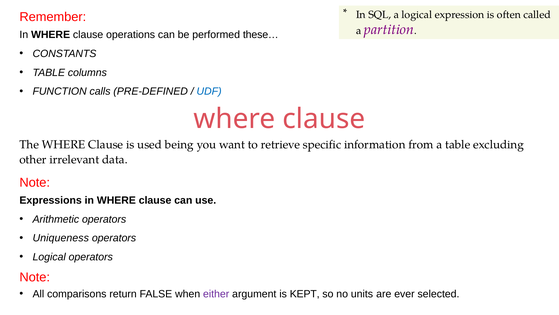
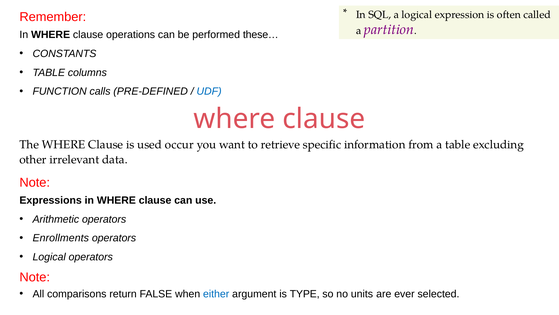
being: being -> occur
Uniqueness: Uniqueness -> Enrollments
either colour: purple -> blue
KEPT: KEPT -> TYPE
